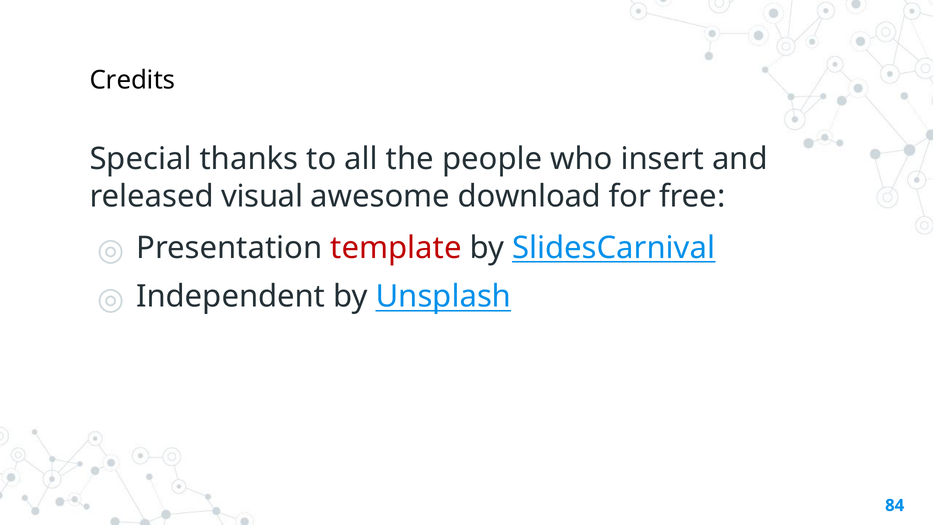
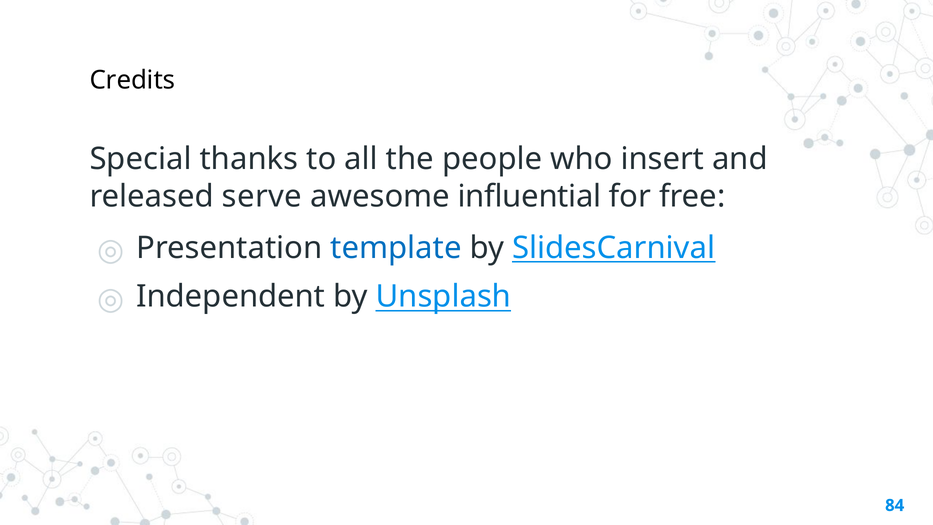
visual: visual -> serve
download: download -> influential
template colour: red -> blue
